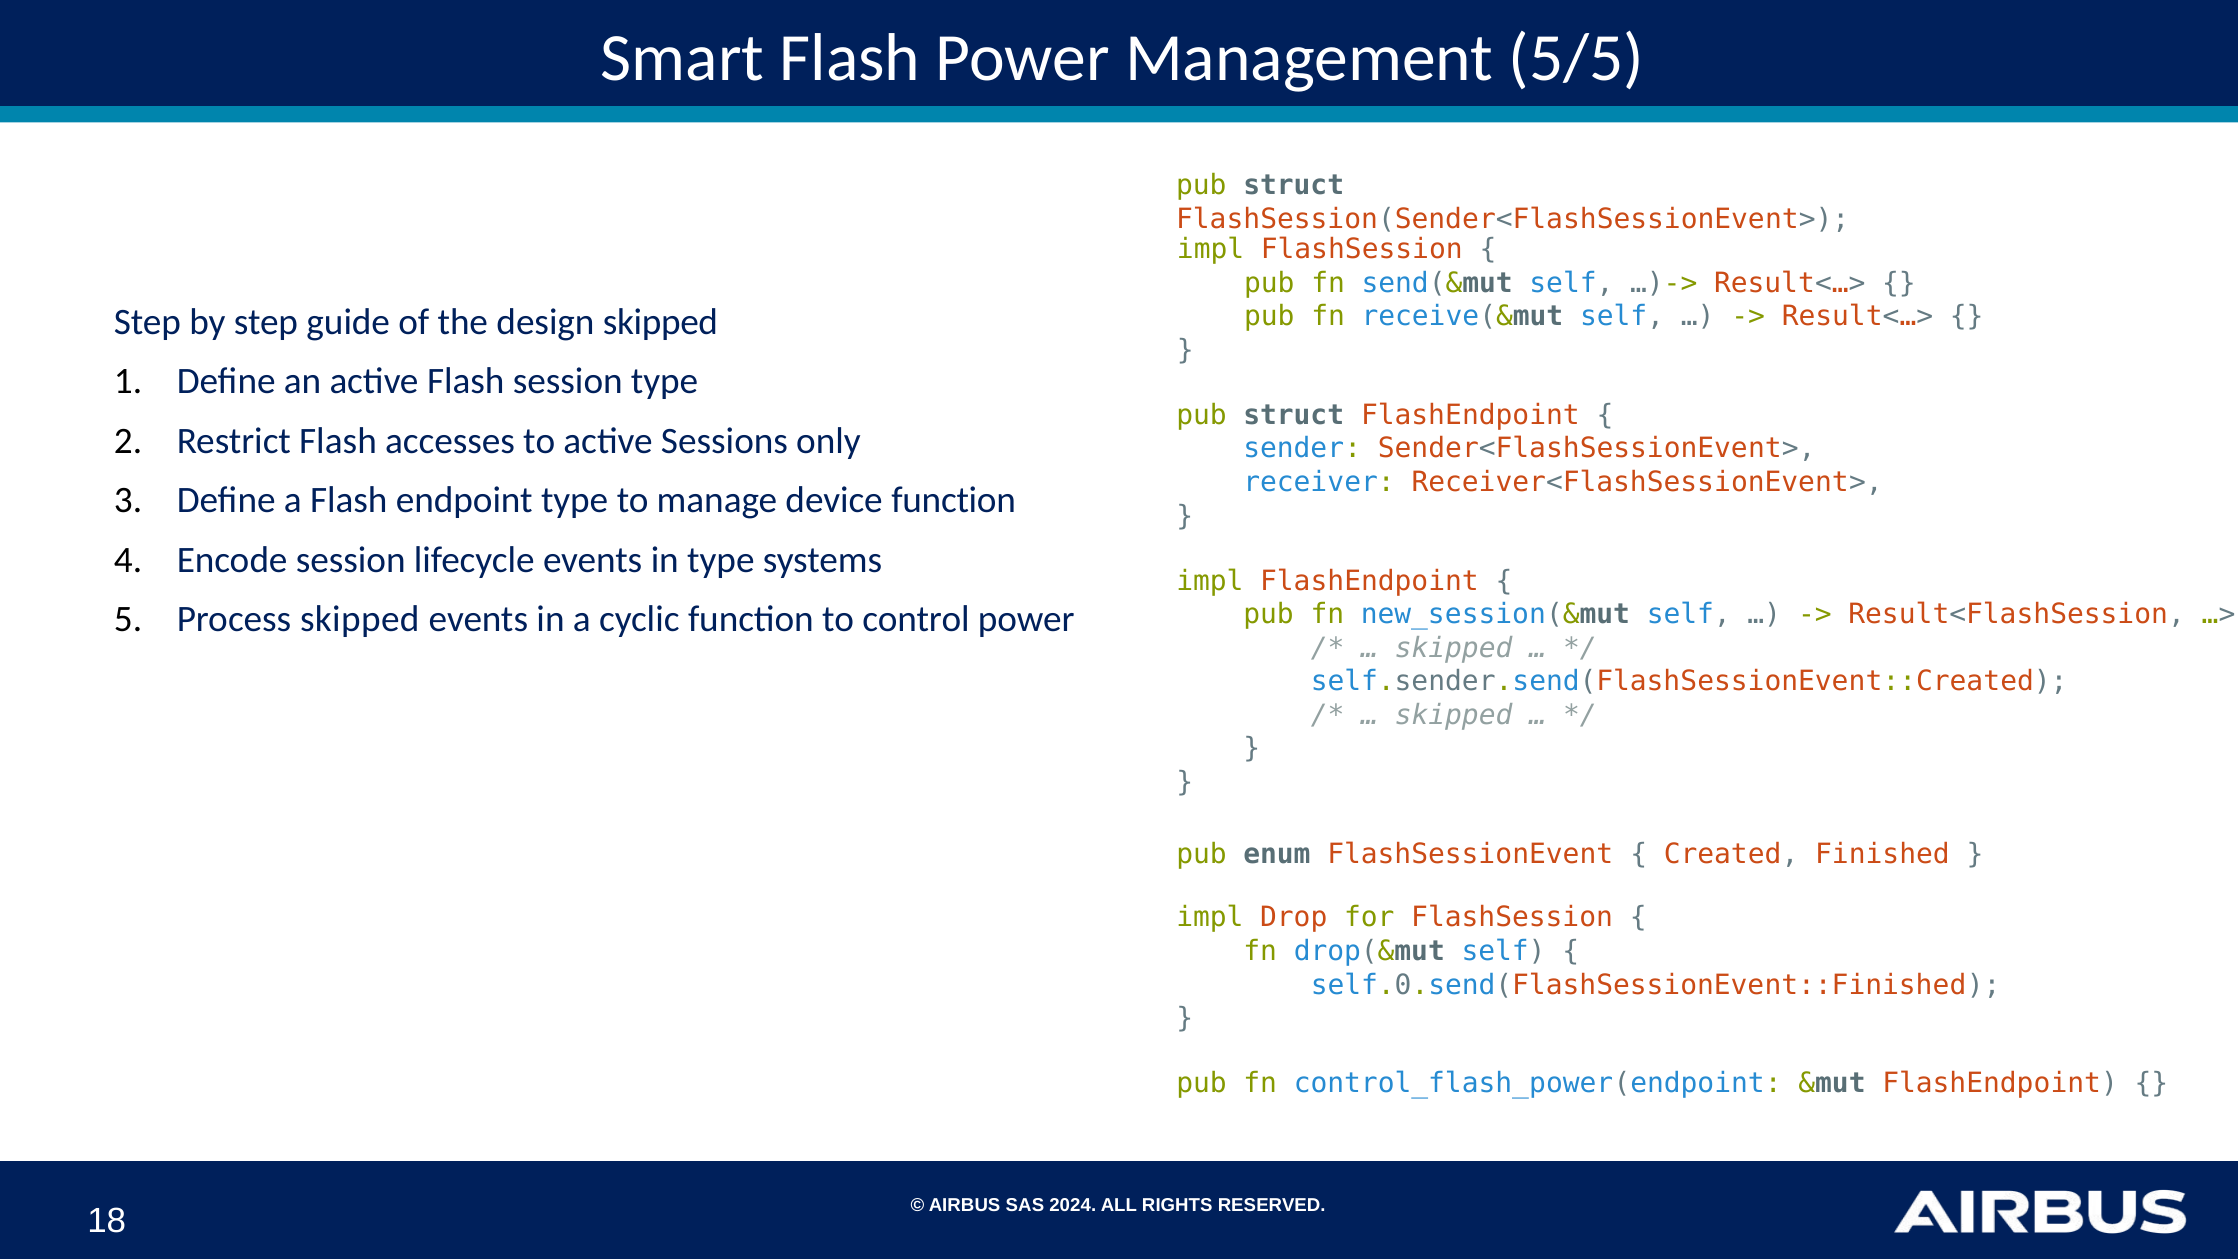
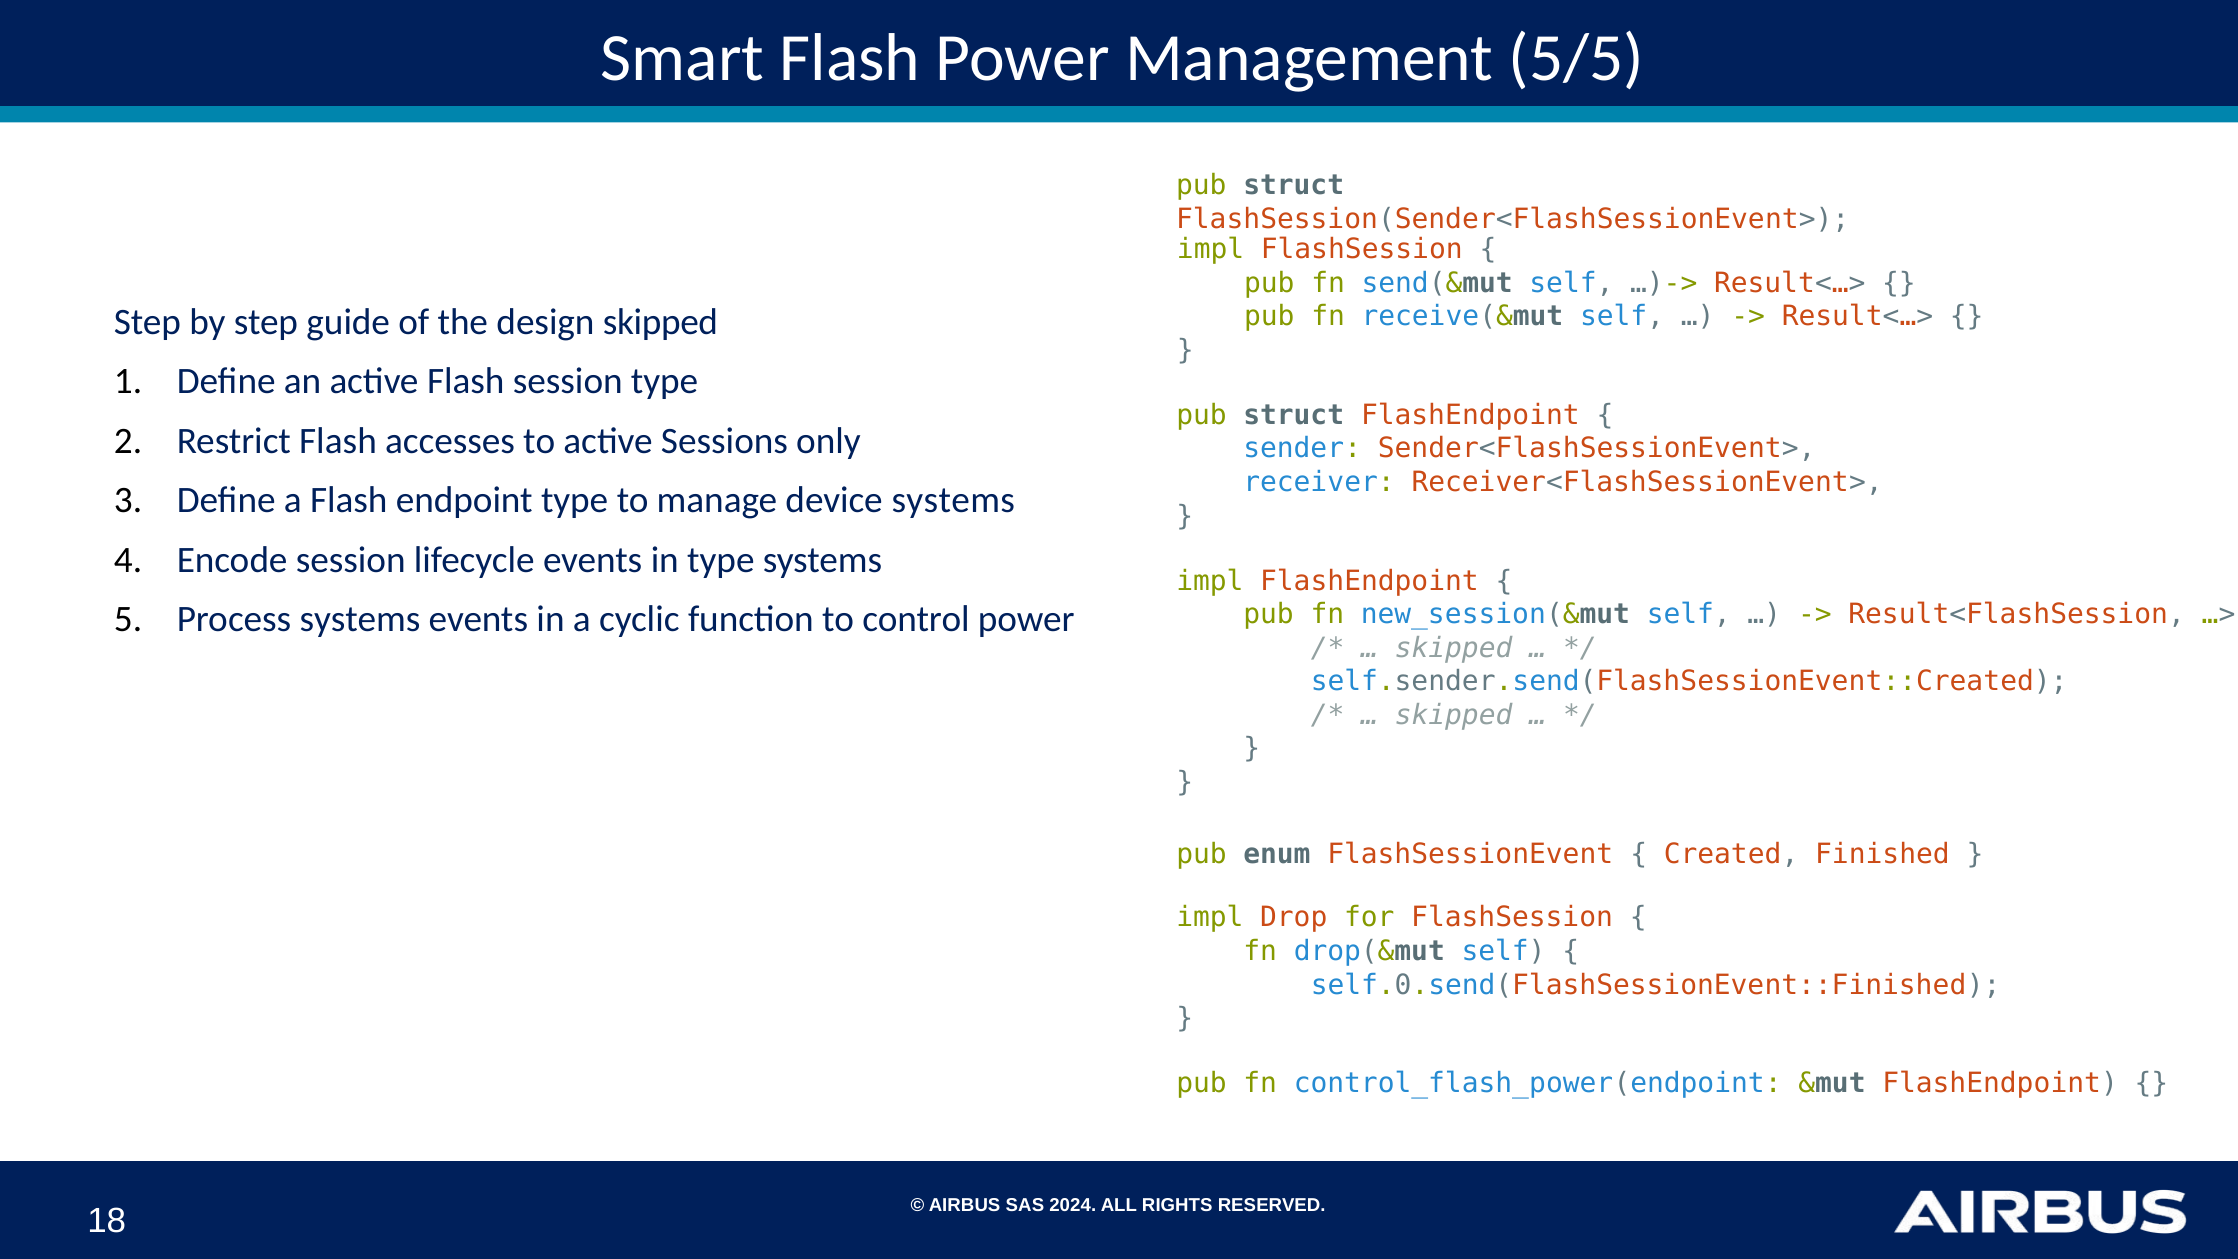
device function: function -> systems
Process skipped: skipped -> systems
